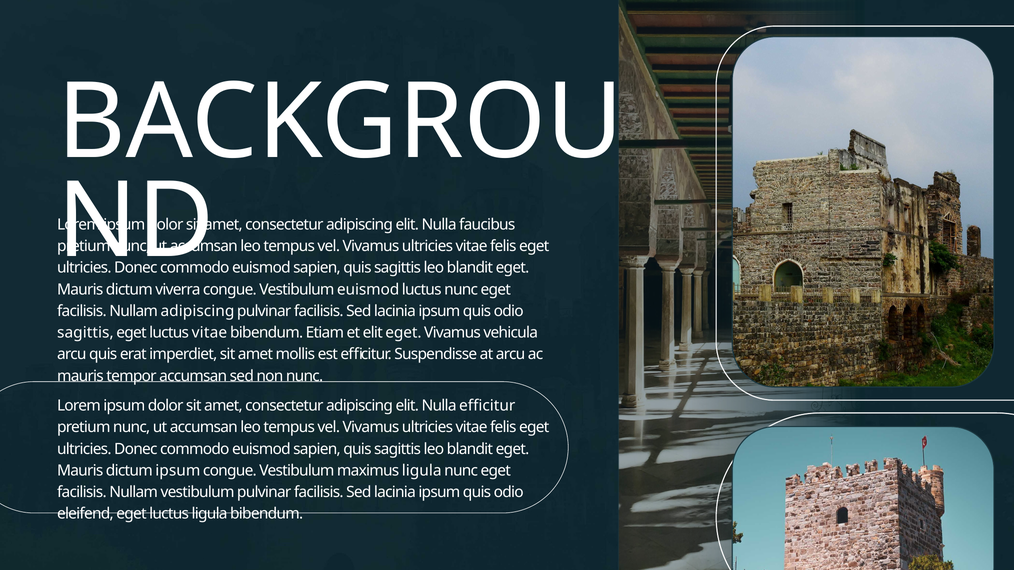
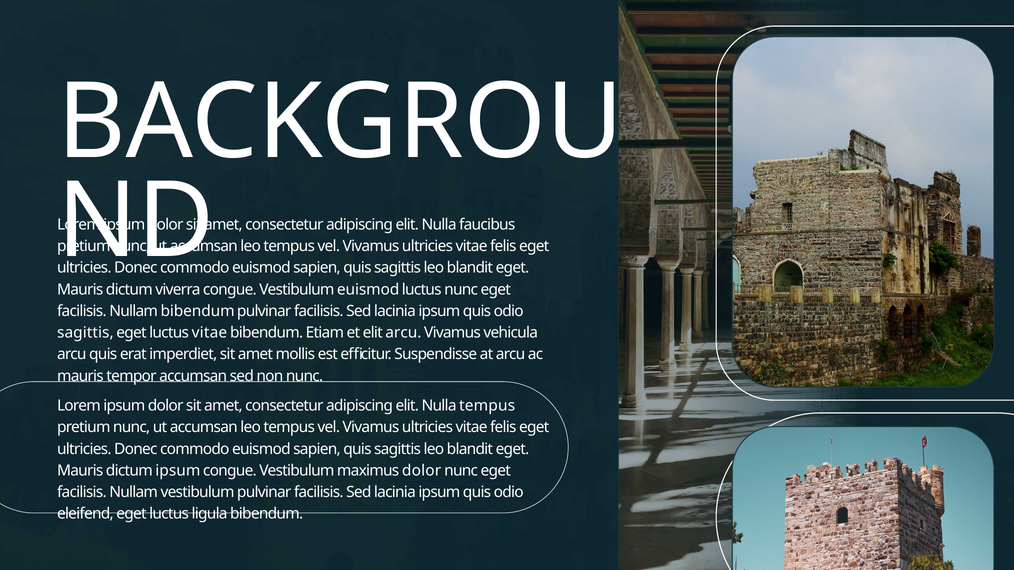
Nullam adipiscing: adipiscing -> bibendum
elit eget: eget -> arcu
Nulla efficitur: efficitur -> tempus
maximus ligula: ligula -> dolor
